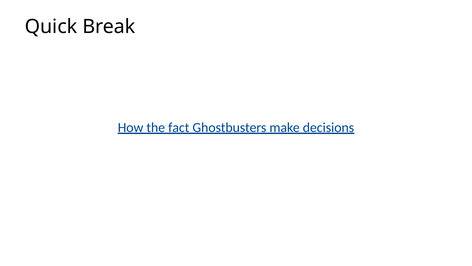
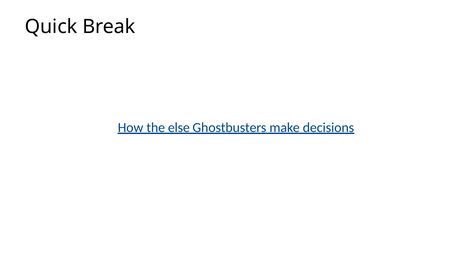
fact: fact -> else
